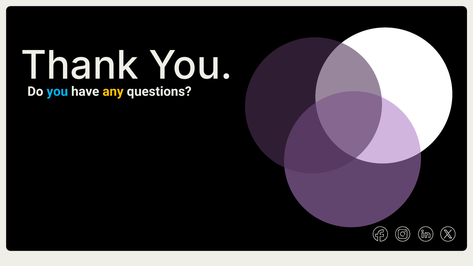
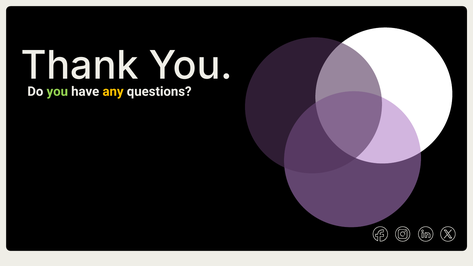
you at (57, 91) colour: light blue -> light green
